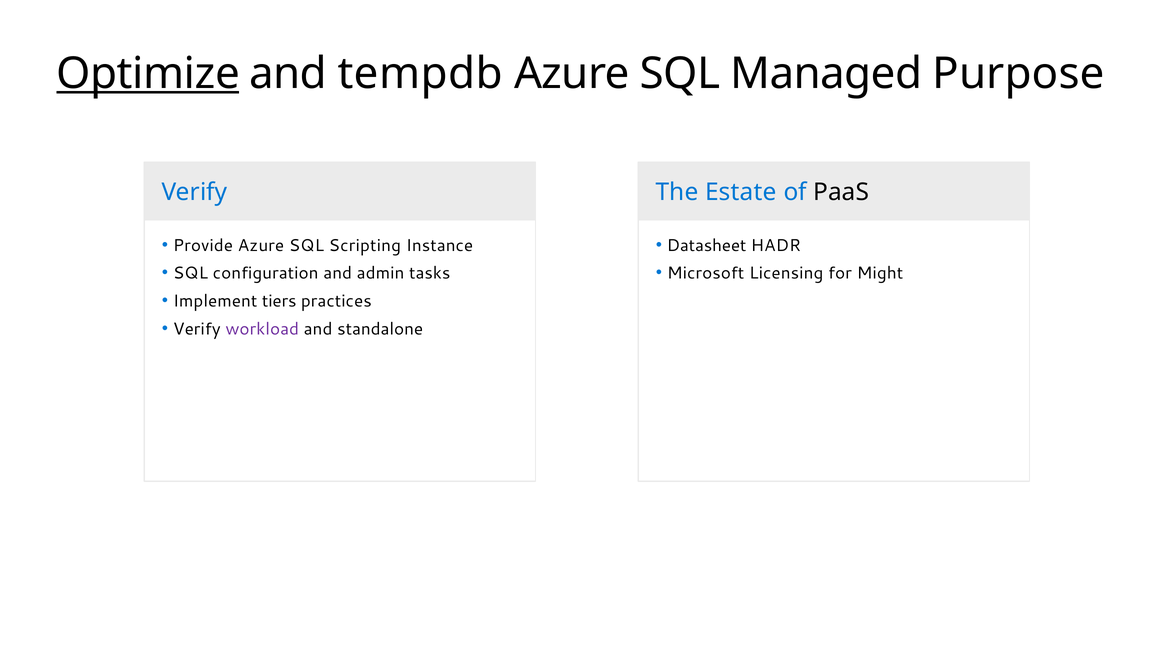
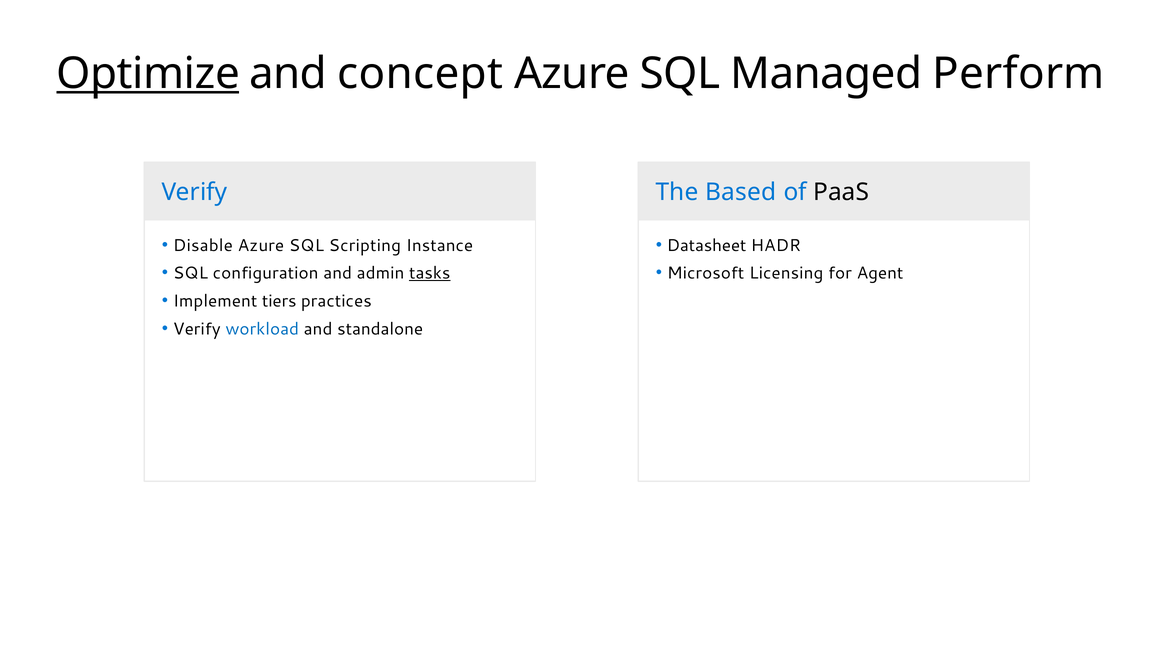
tempdb: tempdb -> concept
Purpose: Purpose -> Perform
Estate: Estate -> Based
Provide: Provide -> Disable
tasks underline: none -> present
Might: Might -> Agent
workload colour: purple -> blue
